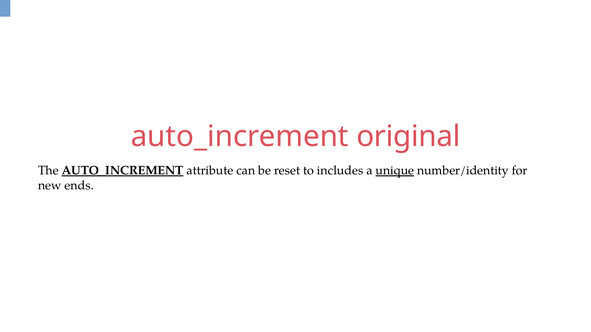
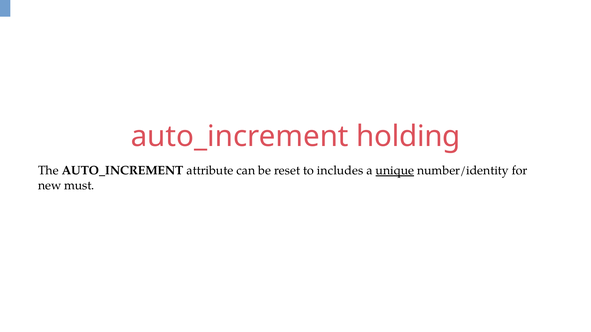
original: original -> holding
AUTO_INCREMENT at (123, 171) underline: present -> none
ends: ends -> must
